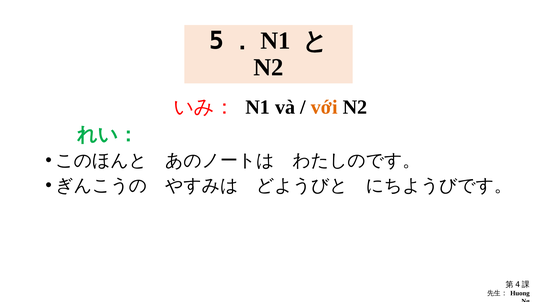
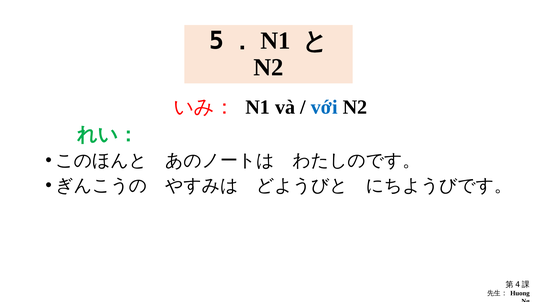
với colour: orange -> blue
